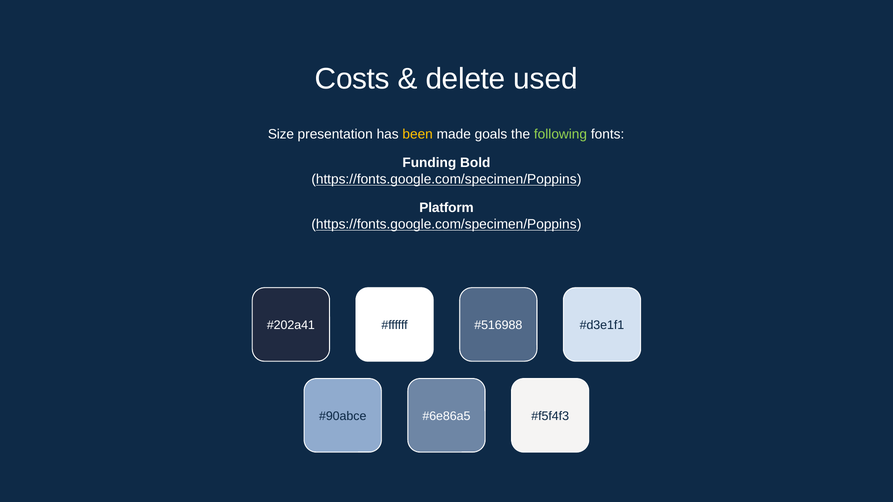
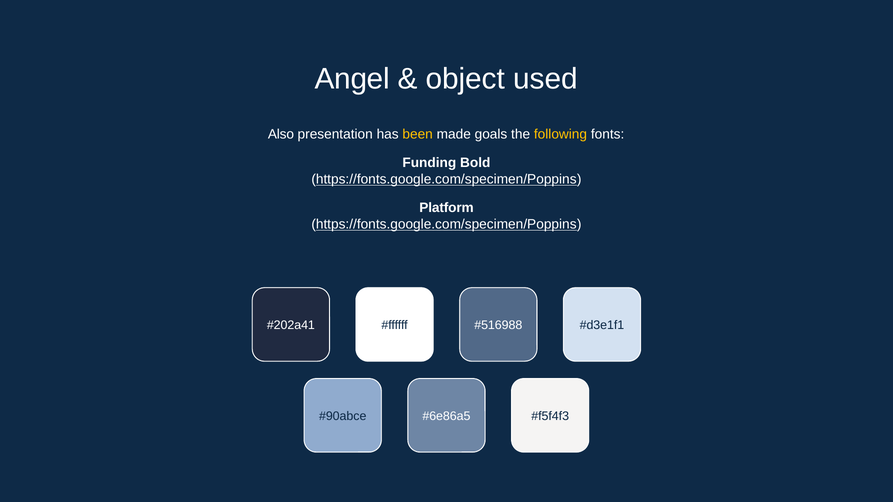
Costs: Costs -> Angel
delete: delete -> object
Size: Size -> Also
following colour: light green -> yellow
